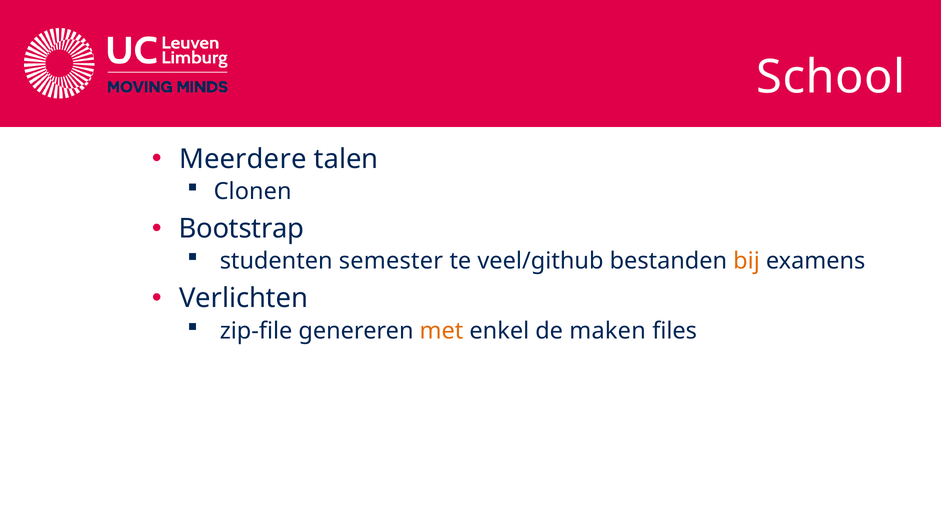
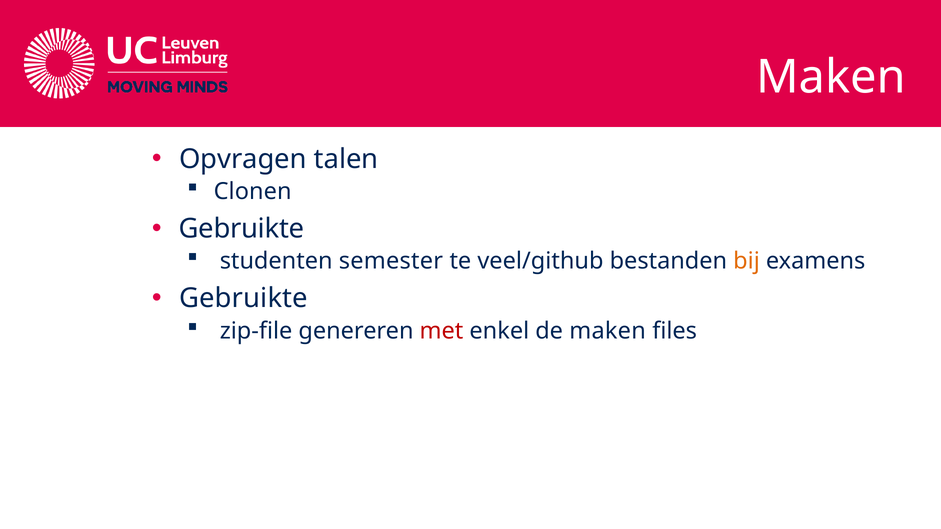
School at (831, 77): School -> Maken
Meerdere: Meerdere -> Opvragen
Bootstrap at (241, 229): Bootstrap -> Gebruikte
Verlichten at (244, 299): Verlichten -> Gebruikte
met colour: orange -> red
